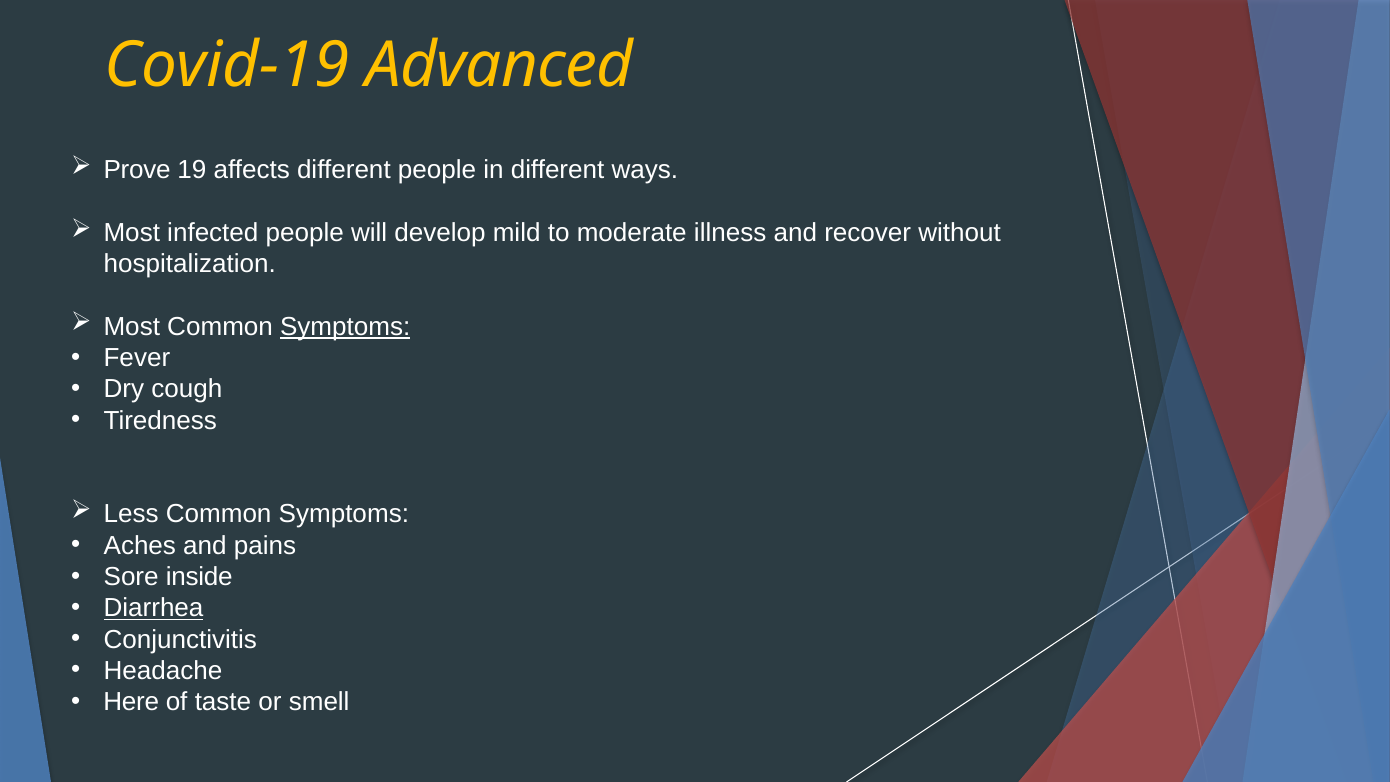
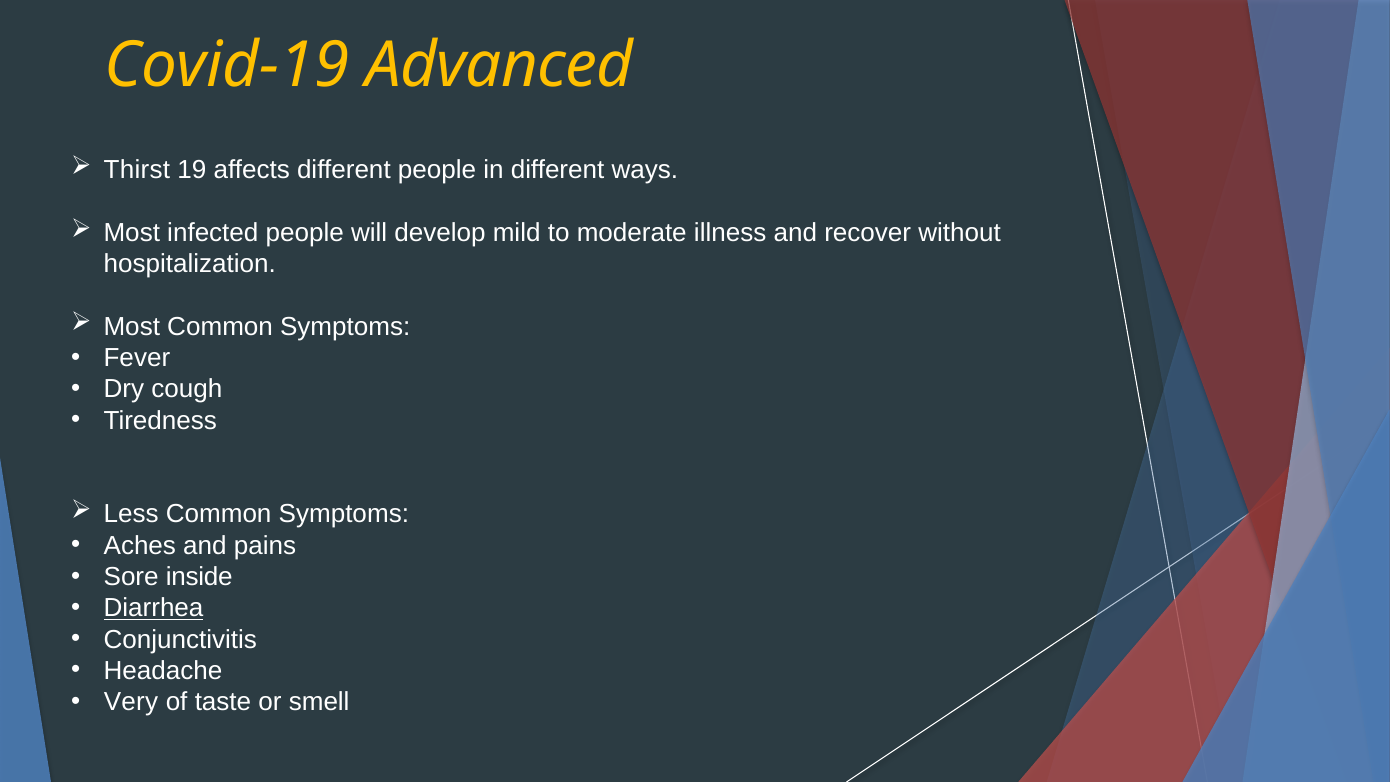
Prove: Prove -> Thirst
Symptoms at (345, 327) underline: present -> none
Here: Here -> Very
